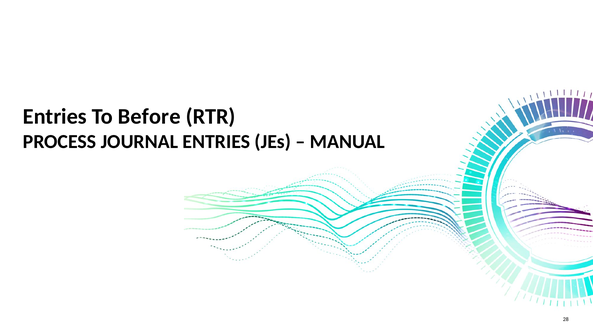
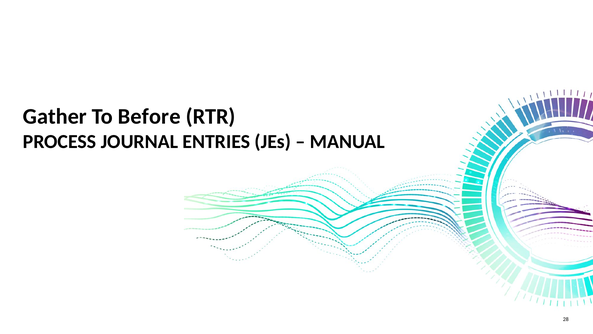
Entries at (55, 116): Entries -> Gather
